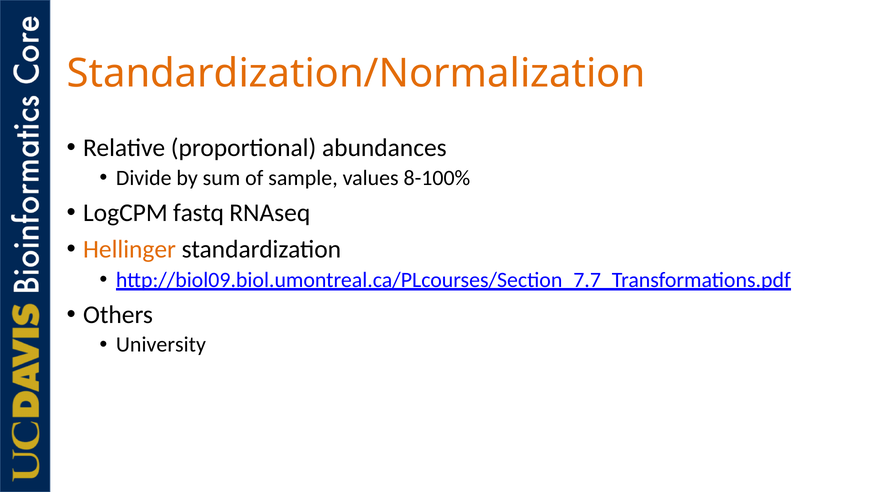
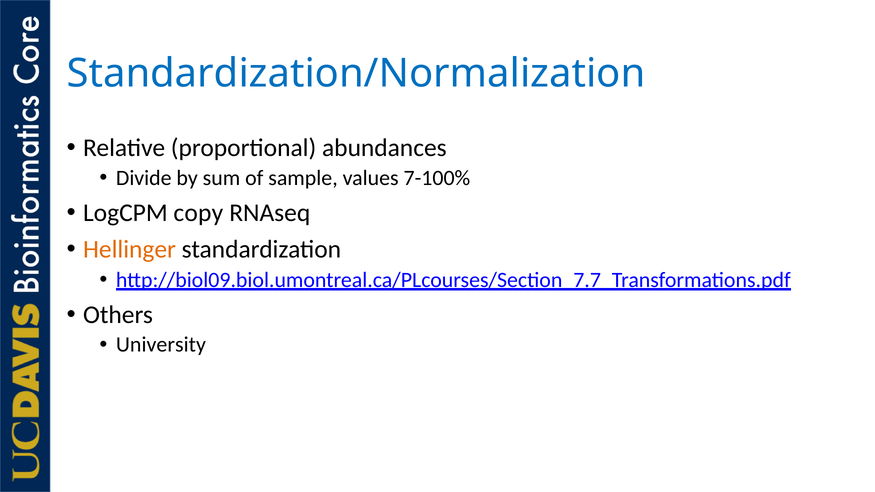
Standardization/Normalization colour: orange -> blue
8-100%: 8-100% -> 7-100%
fastq: fastq -> copy
